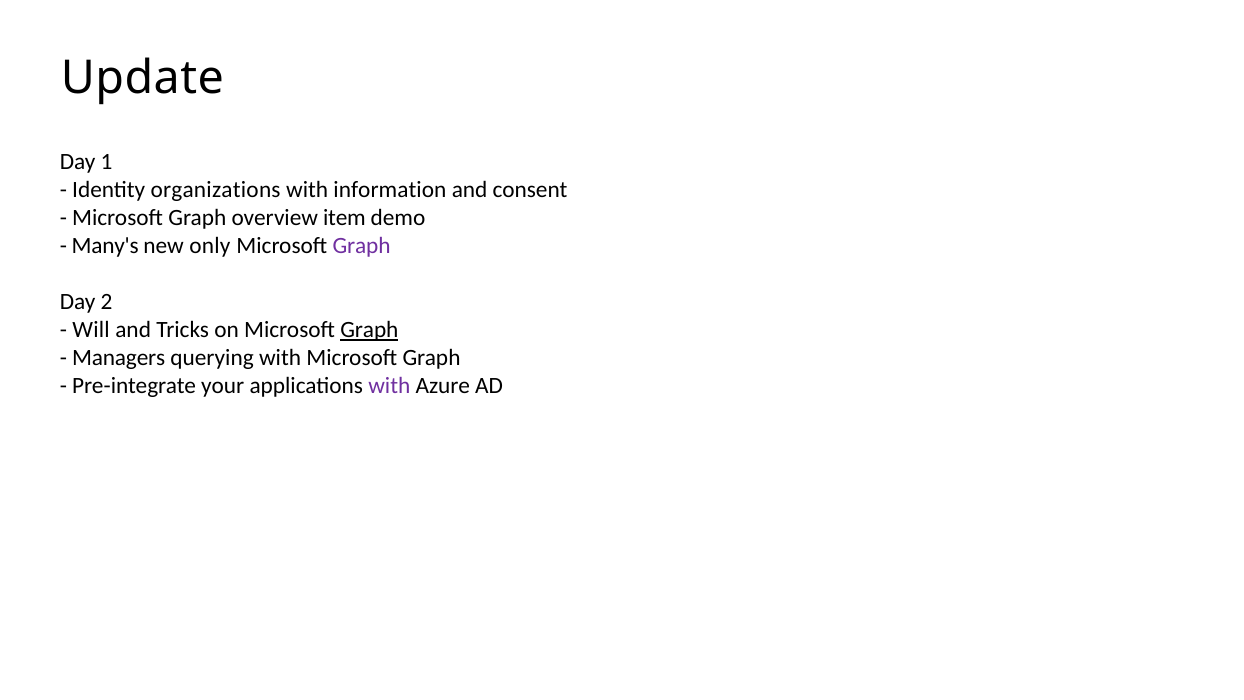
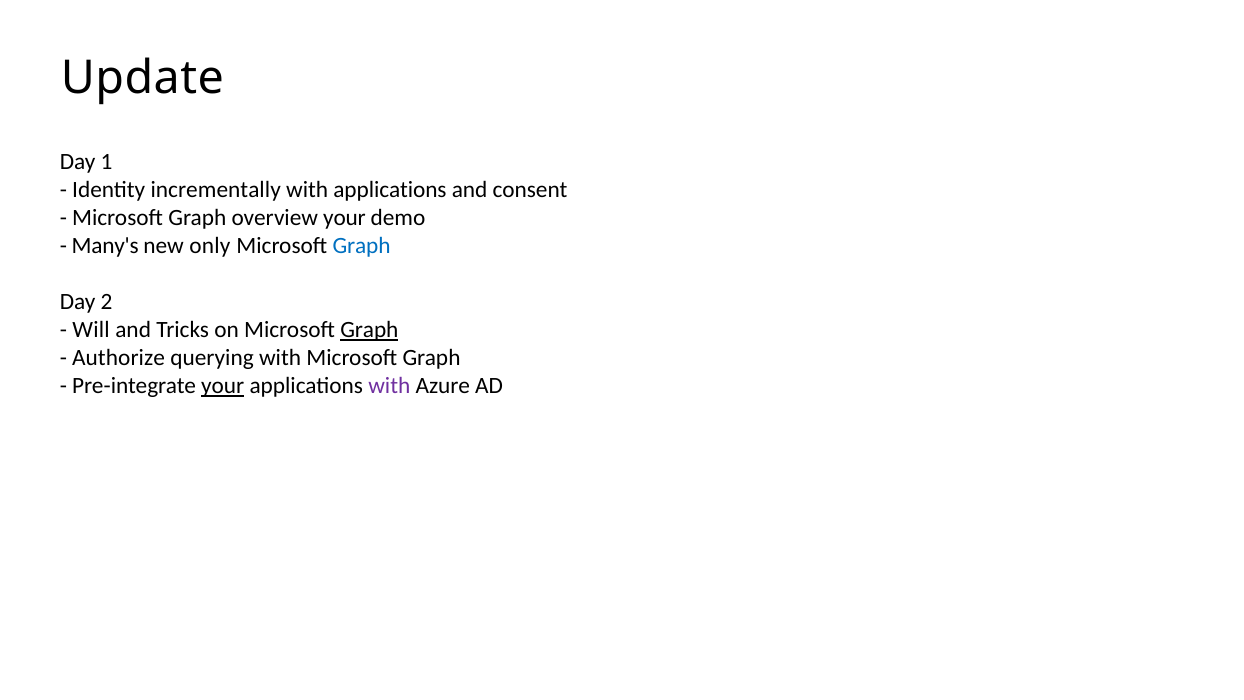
organizations: organizations -> incrementally
with information: information -> applications
overview item: item -> your
Graph at (362, 246) colour: purple -> blue
Managers: Managers -> Authorize
your at (223, 386) underline: none -> present
